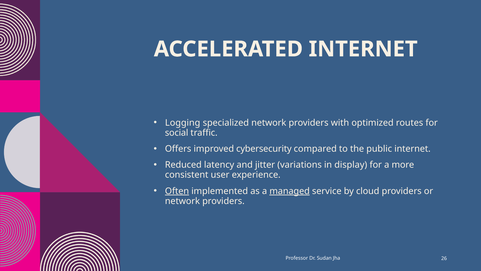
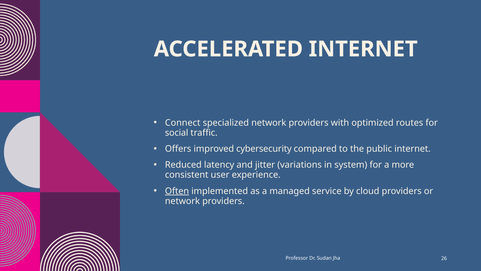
Logging: Logging -> Connect
display: display -> system
managed underline: present -> none
